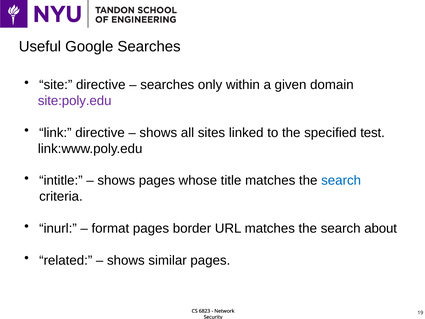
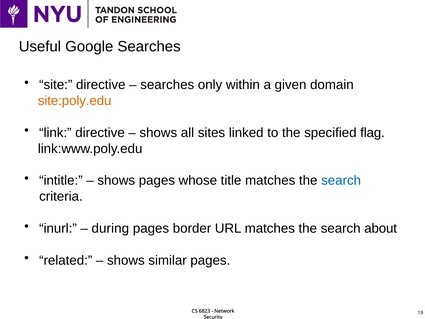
site:poly.edu colour: purple -> orange
test: test -> flag
format: format -> during
